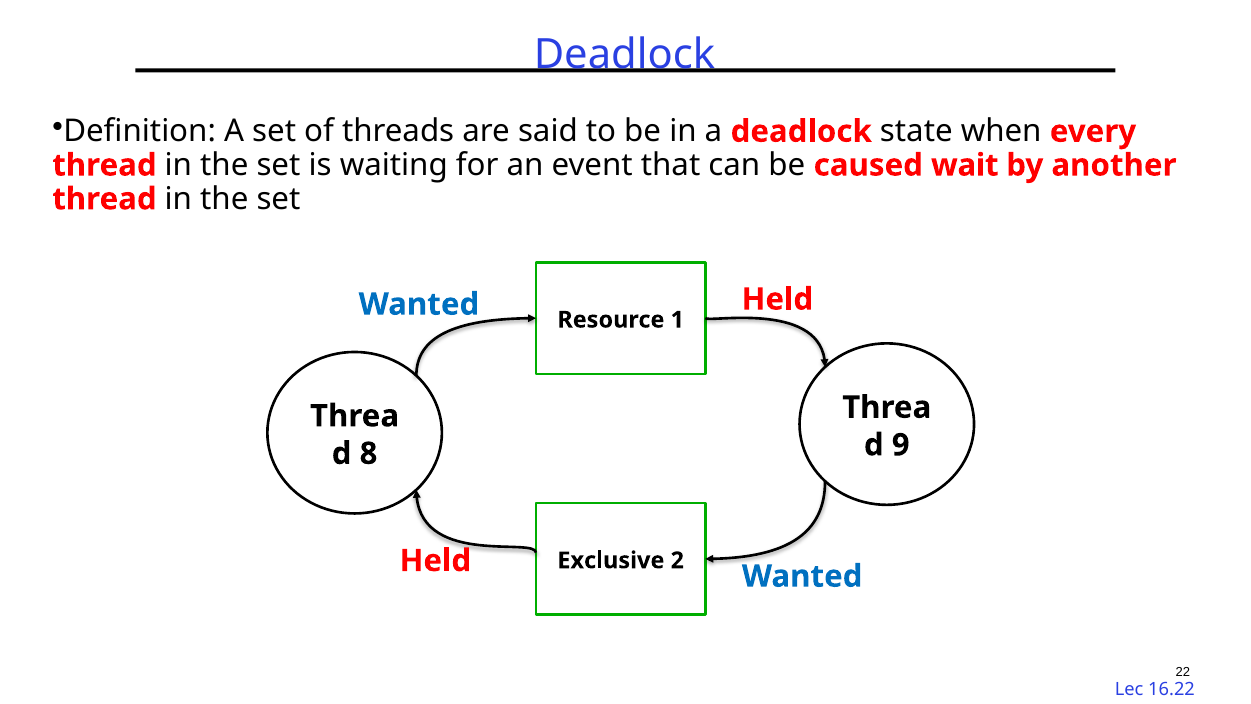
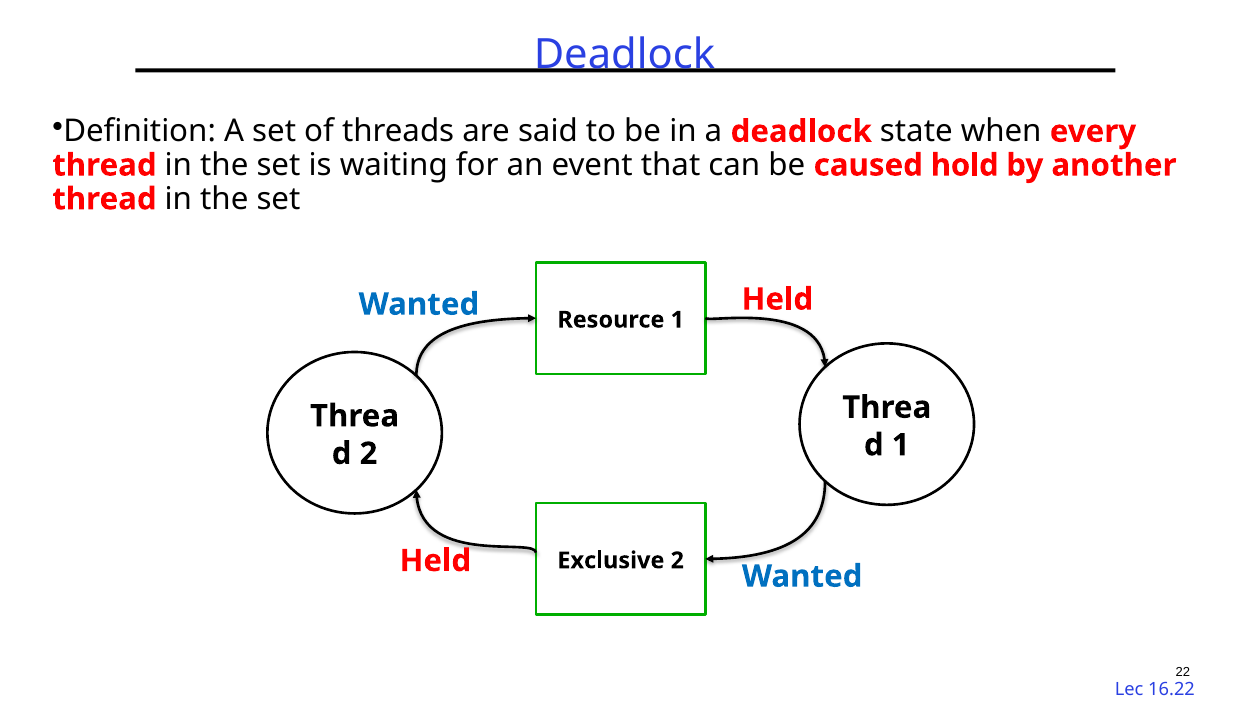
wait: wait -> hold
9 at (901, 445): 9 -> 1
8 at (369, 453): 8 -> 2
